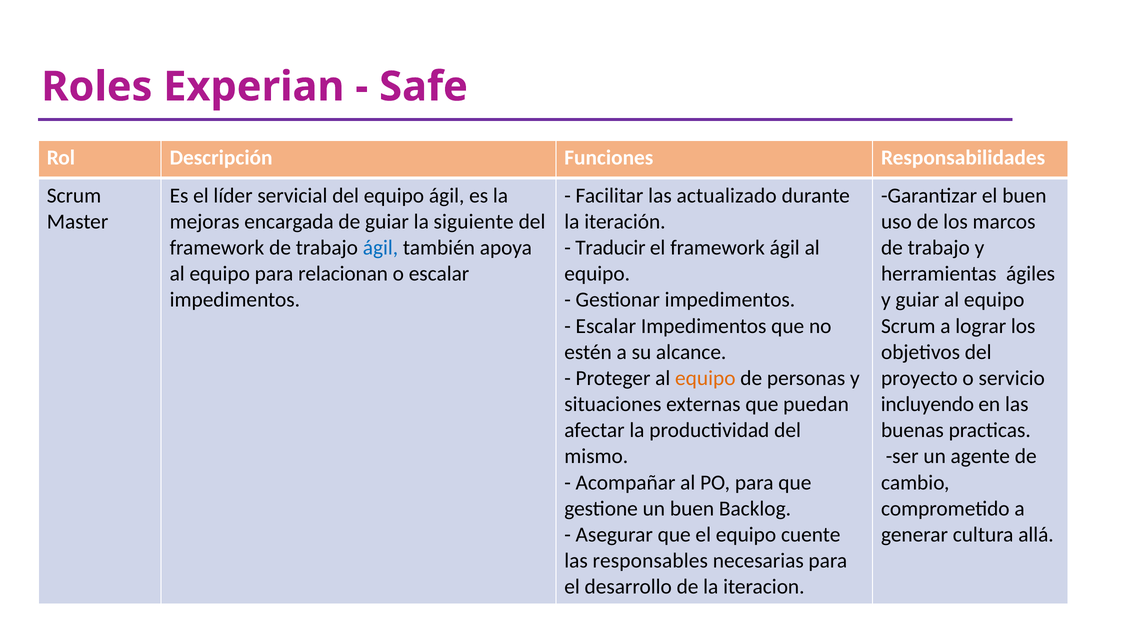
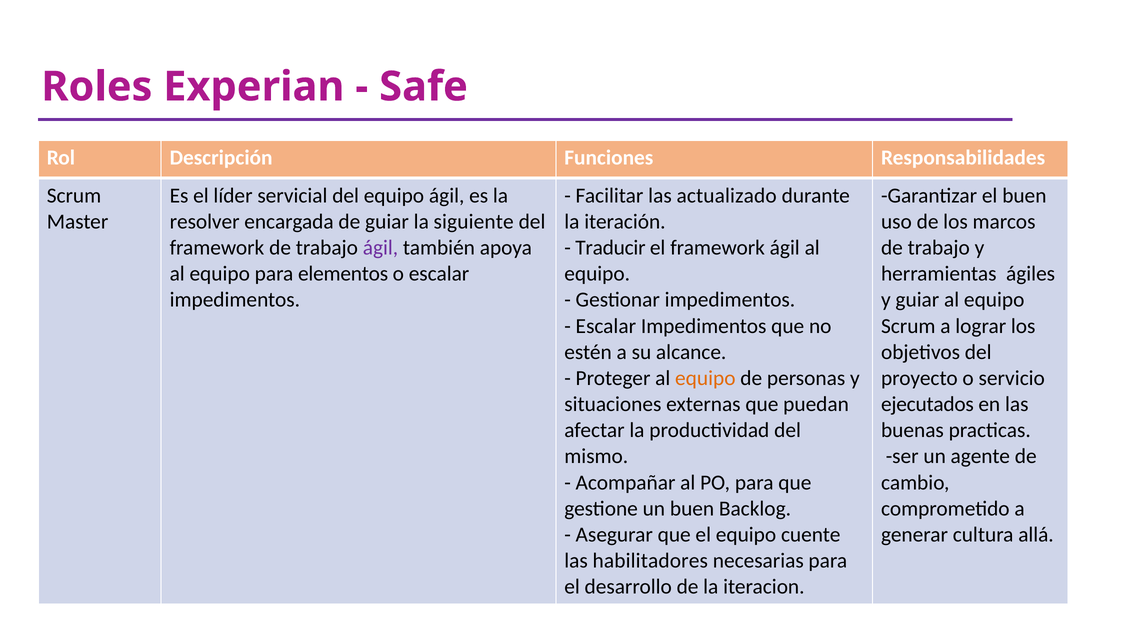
mejoras: mejoras -> resolver
ágil at (380, 248) colour: blue -> purple
relacionan: relacionan -> elementos
incluyendo: incluyendo -> ejecutados
responsables: responsables -> habilitadores
